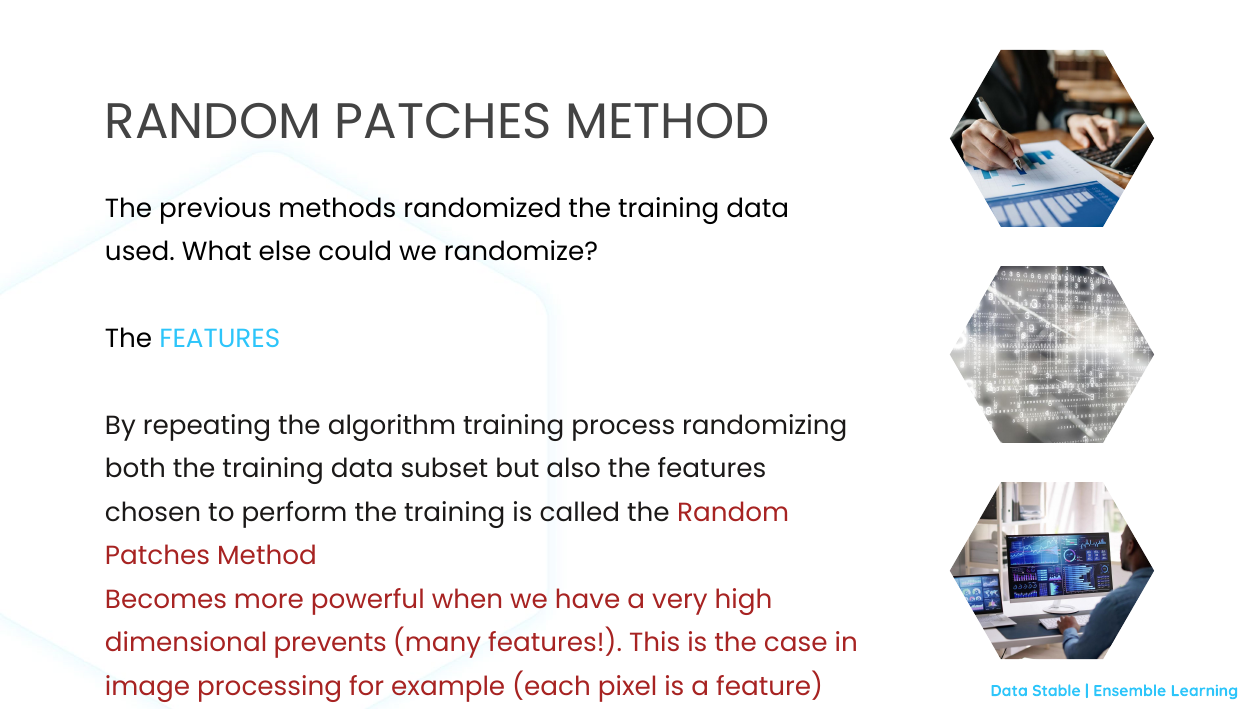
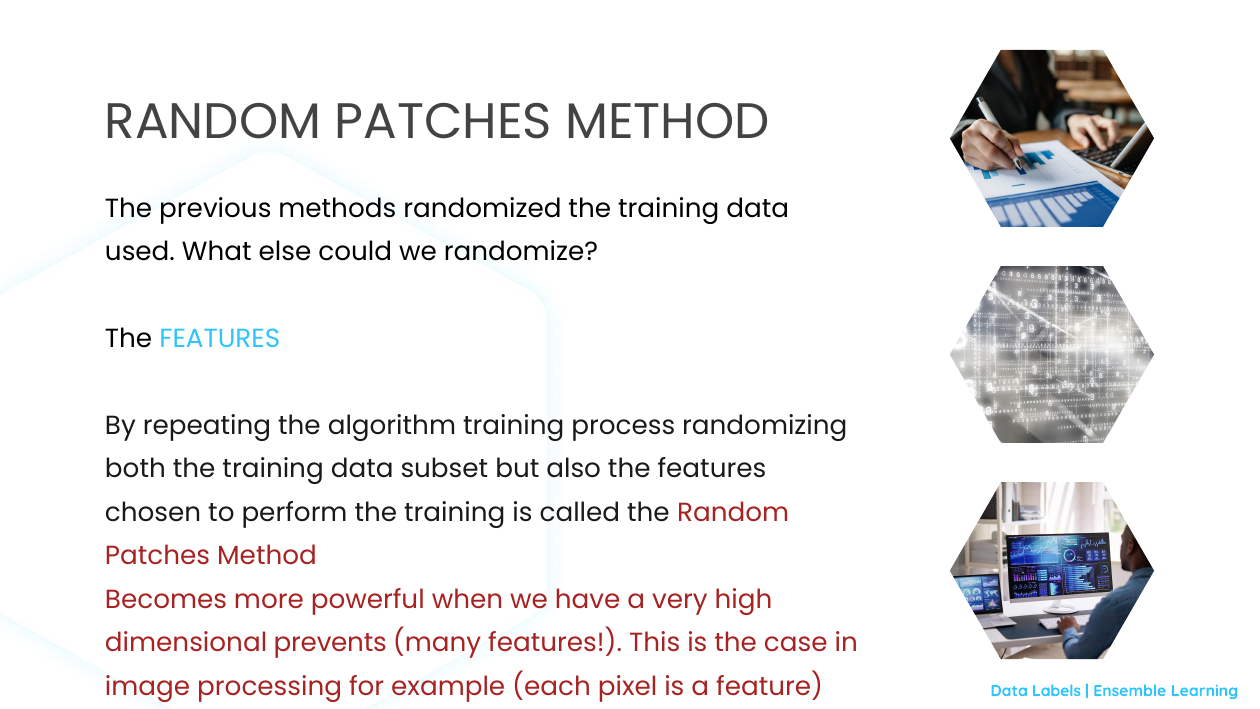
Stable: Stable -> Labels
